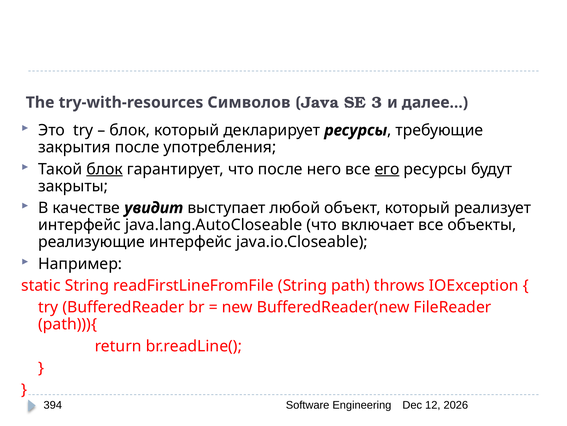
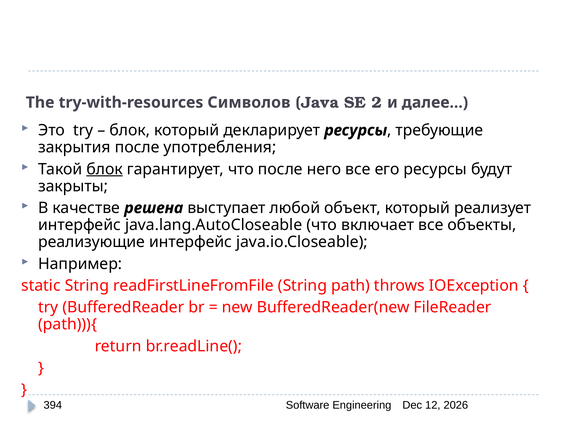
3: 3 -> 2
его underline: present -> none
увидит: увидит -> решена
